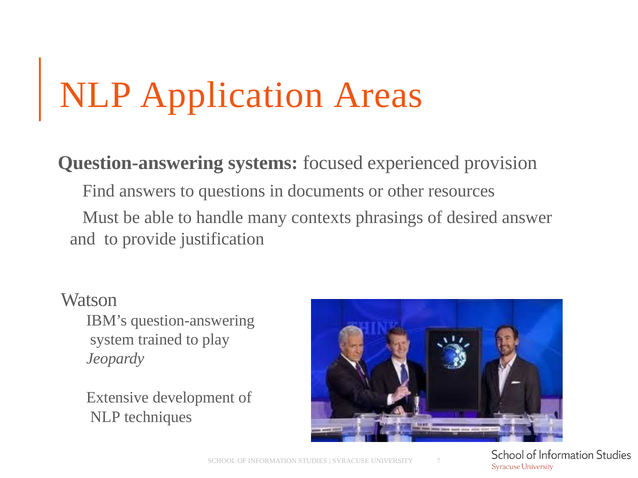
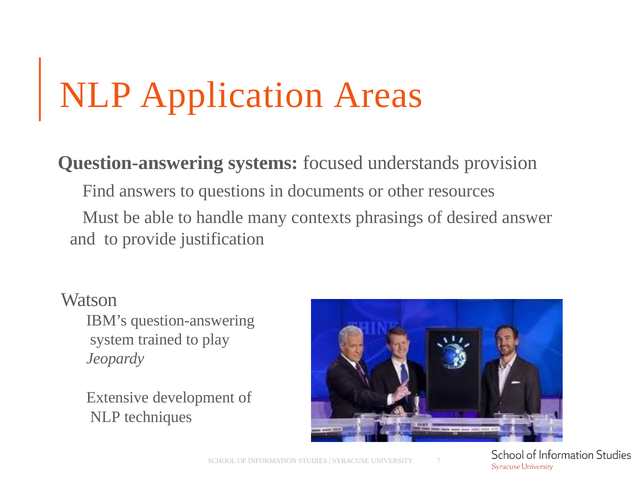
experienced: experienced -> understands
